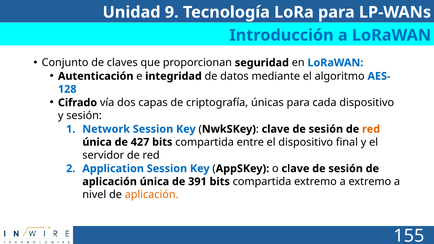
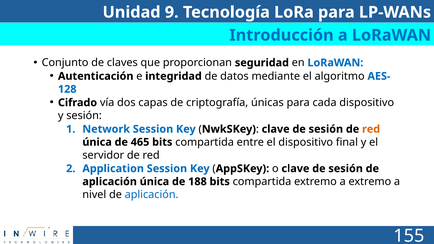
427: 427 -> 465
391: 391 -> 188
aplicación at (152, 195) colour: orange -> blue
